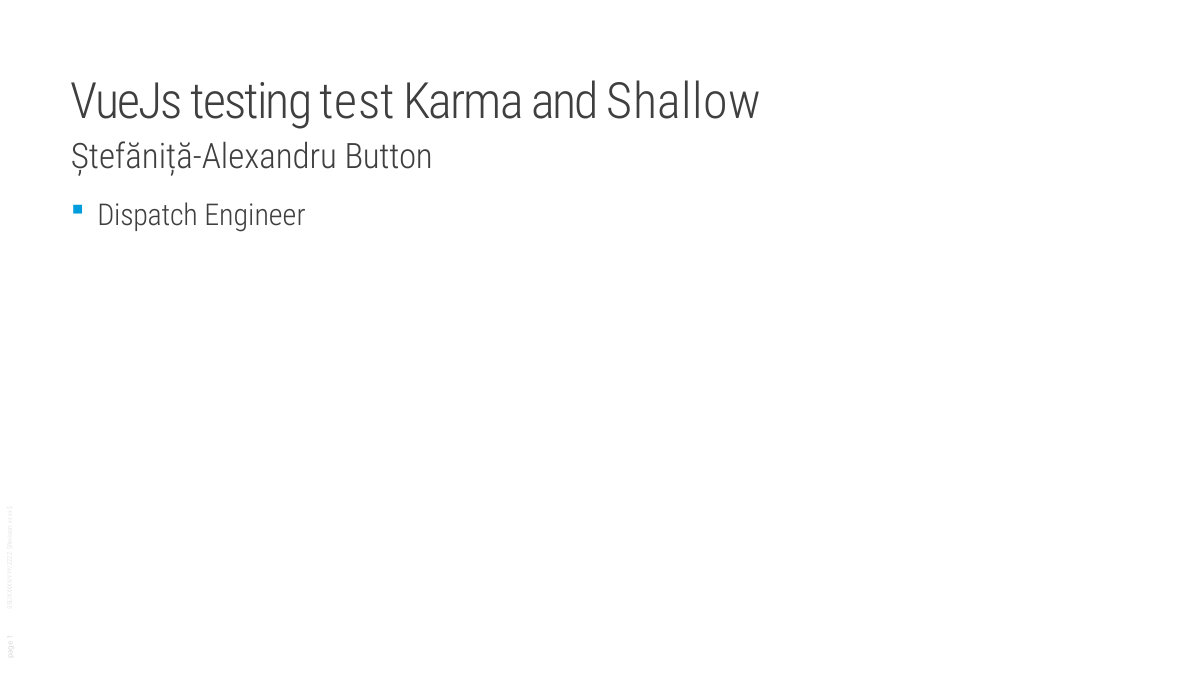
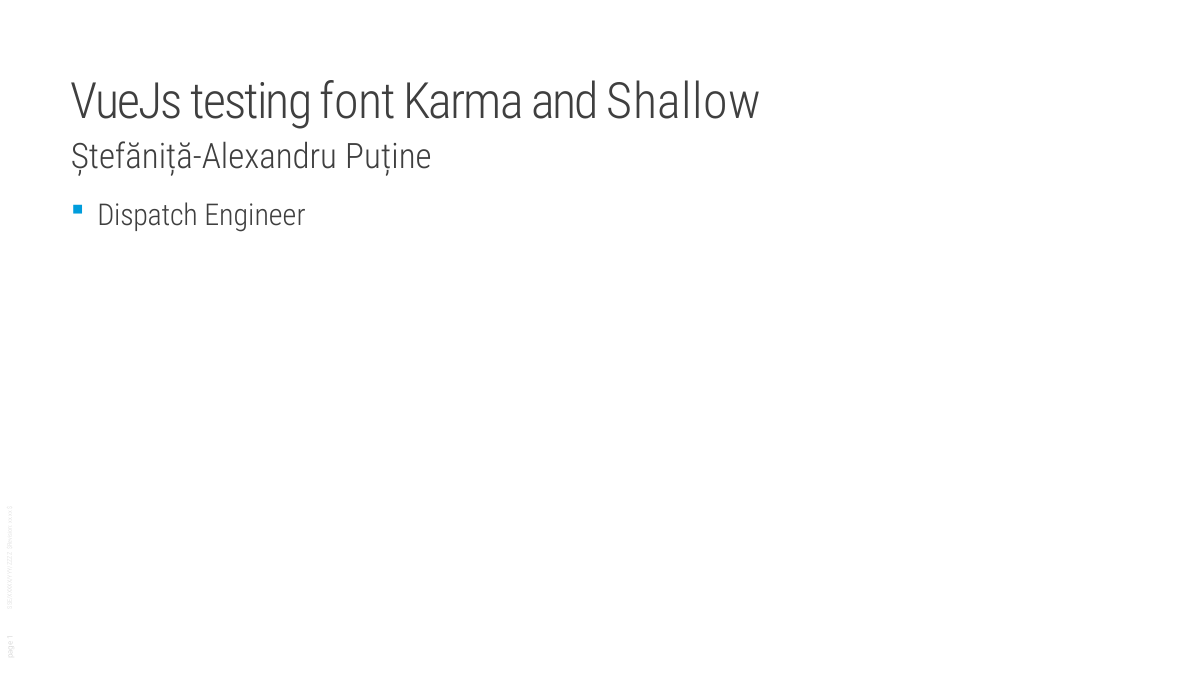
test: test -> font
Button: Button -> Puține
